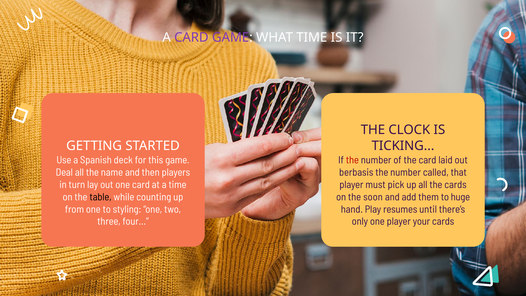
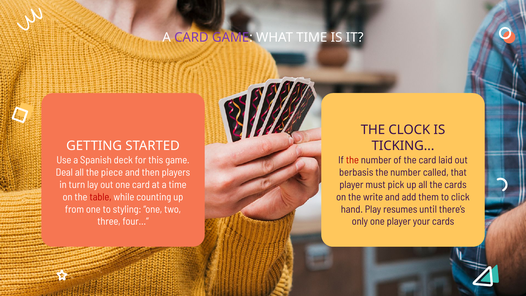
name: name -> piece
table colour: black -> red
soon: soon -> write
huge: huge -> click
